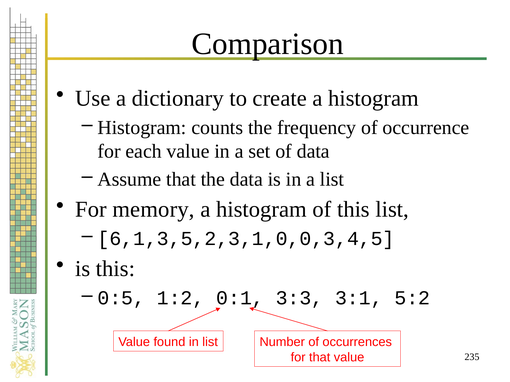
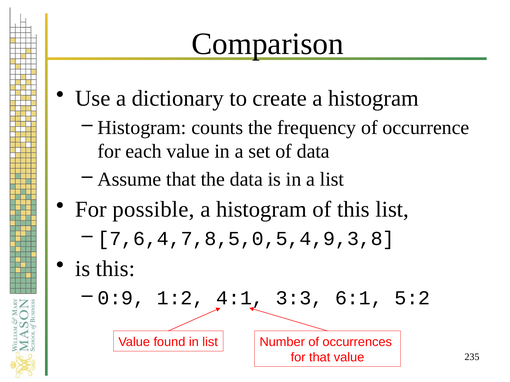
memory: memory -> possible
6,1,3,5,2,3,1,0,0,3,4,5: 6,1,3,5,2,3,1,0,0,3,4,5 -> 7,6,4,7,8,5,0,5,4,9,3,8
0:5: 0:5 -> 0:9
0:1: 0:1 -> 4:1
3:1: 3:1 -> 6:1
